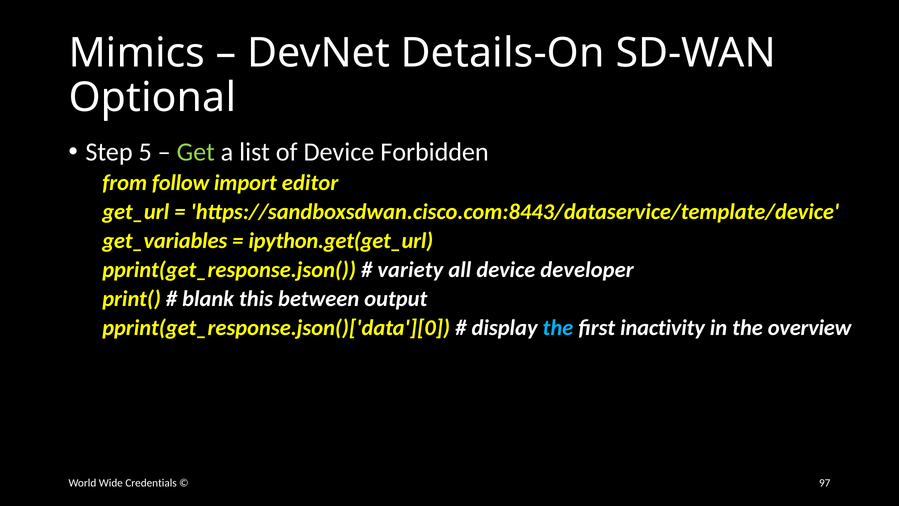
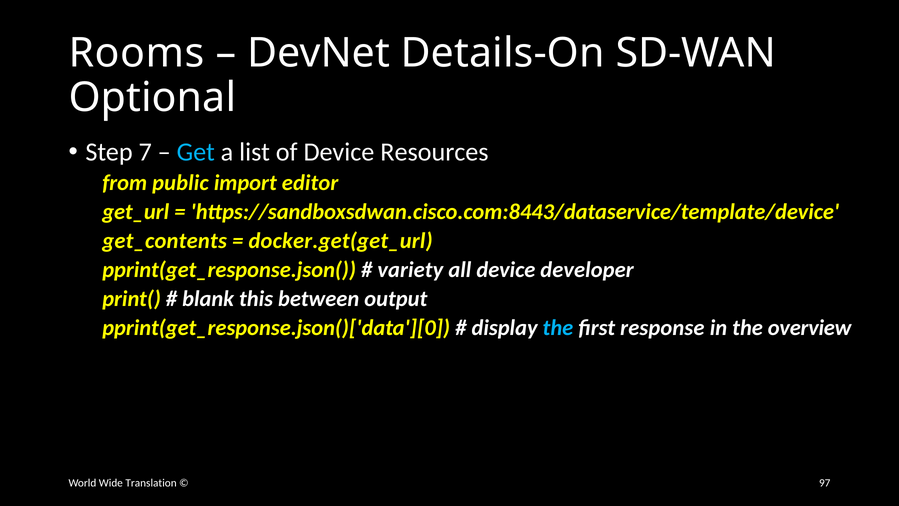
Mimics: Mimics -> Rooms
5: 5 -> 7
Get colour: light green -> light blue
Forbidden: Forbidden -> Resources
follow: follow -> public
get_variables: get_variables -> get_contents
ipython.get(get_url: ipython.get(get_url -> docker.get(get_url
inactivity: inactivity -> response
Credentials: Credentials -> Translation
